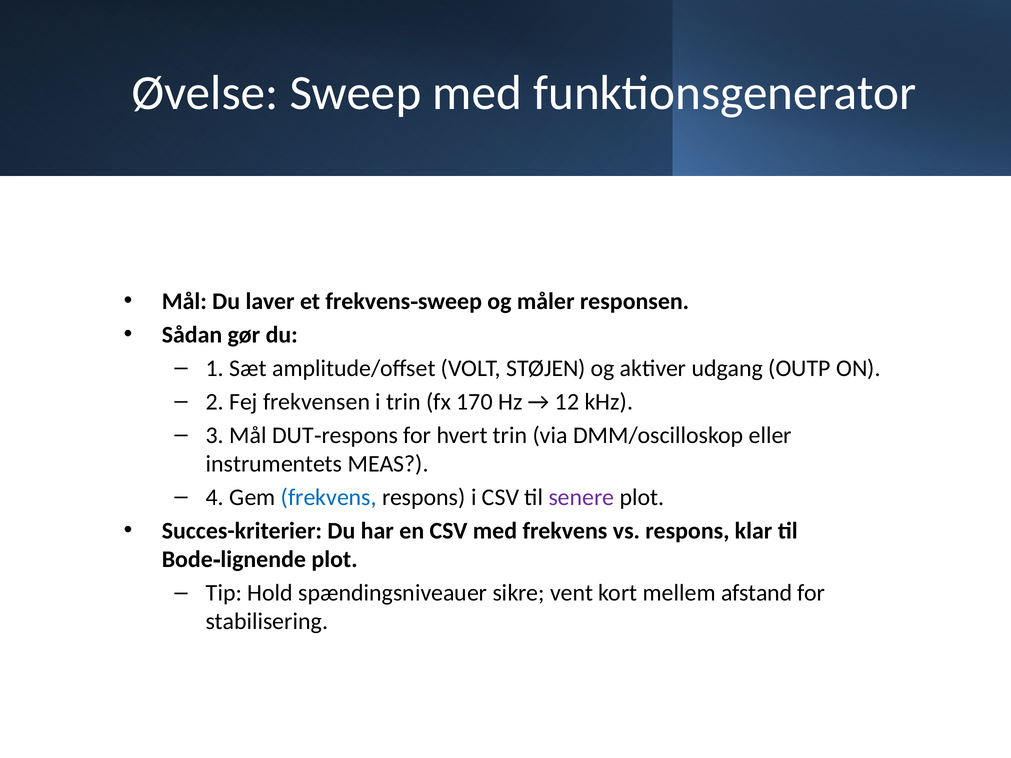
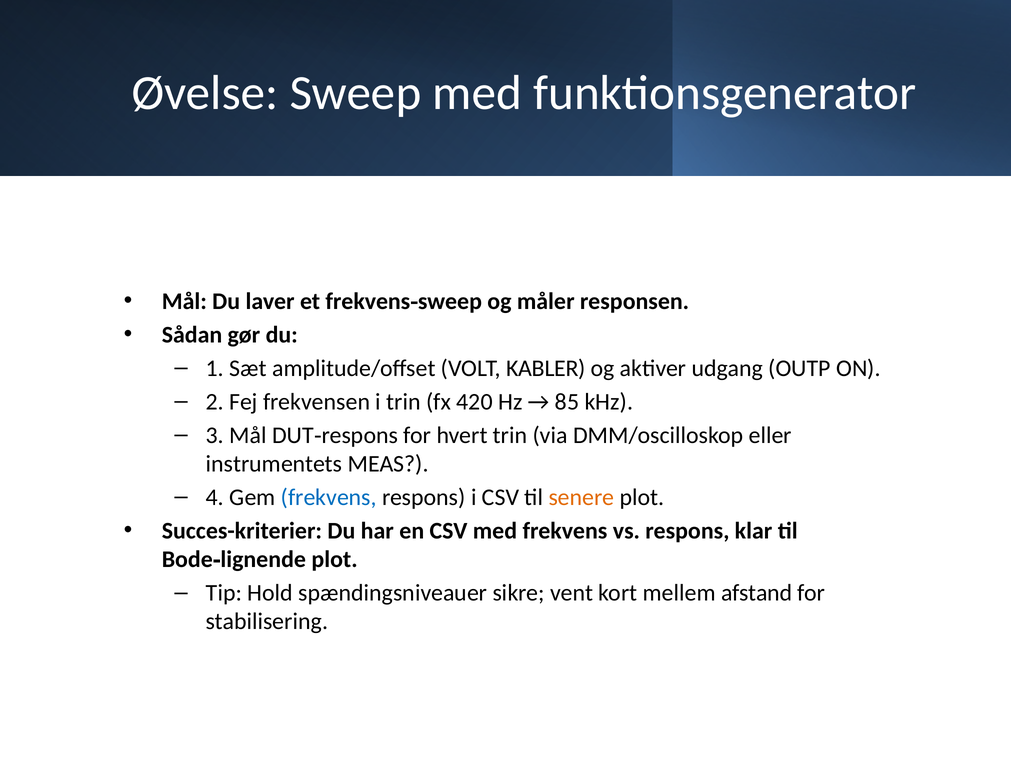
STØJEN: STØJEN -> KABLER
170: 170 -> 420
12: 12 -> 85
senere colour: purple -> orange
